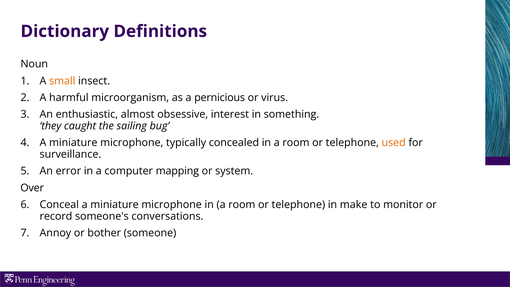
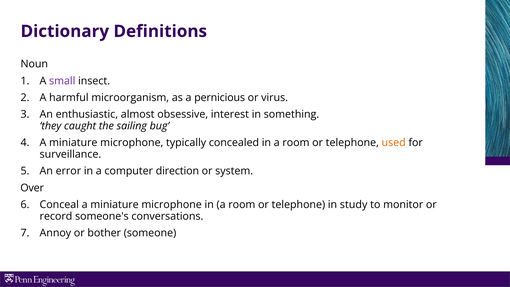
small colour: orange -> purple
mapping: mapping -> direction
make: make -> study
